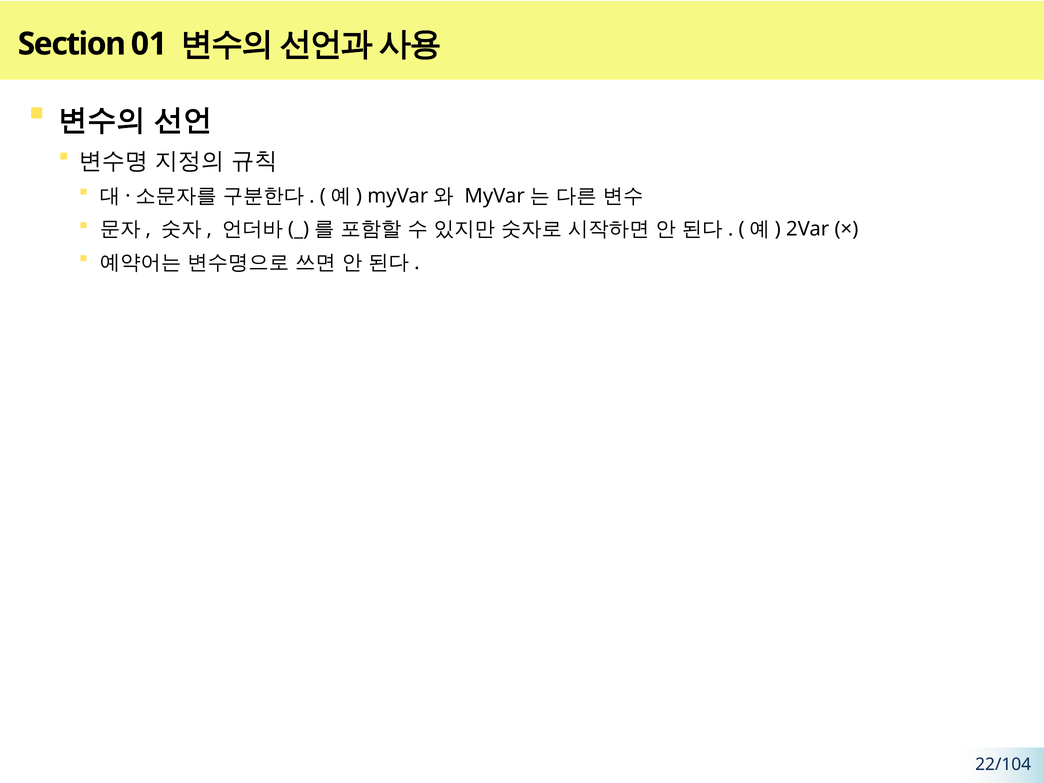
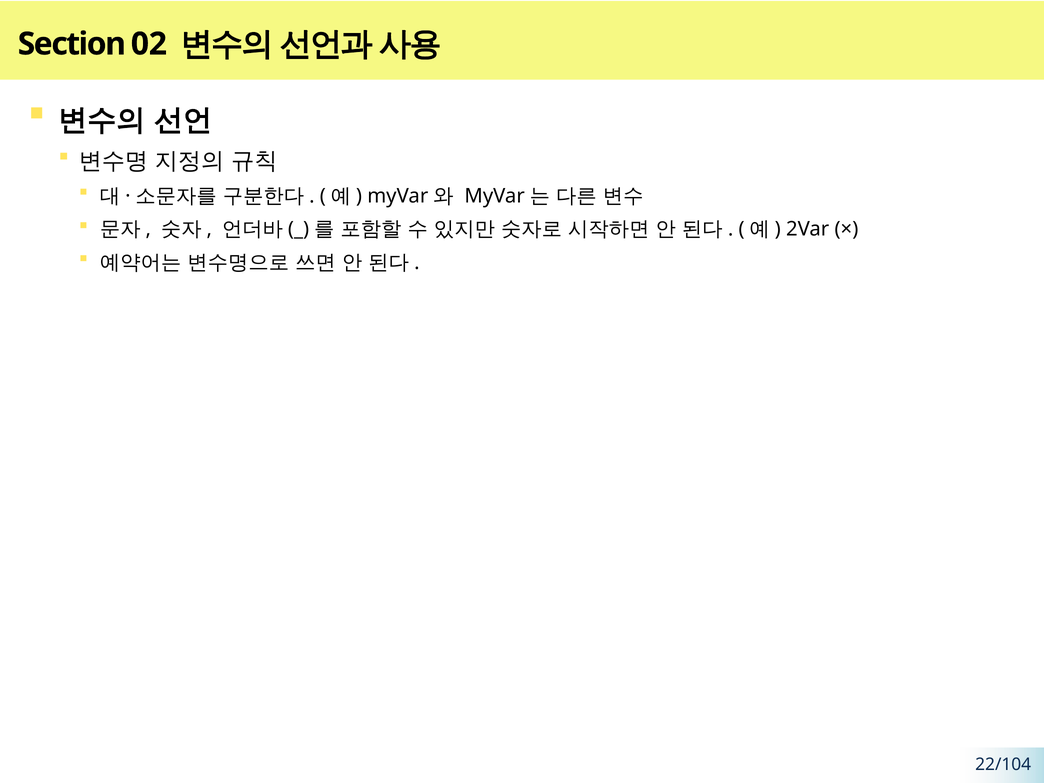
01: 01 -> 02
